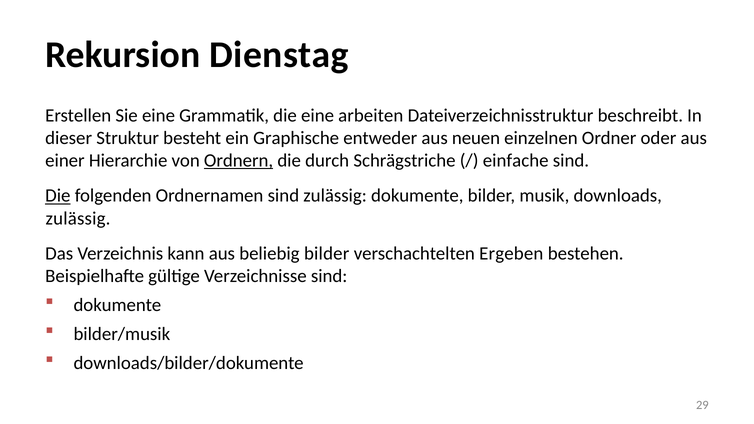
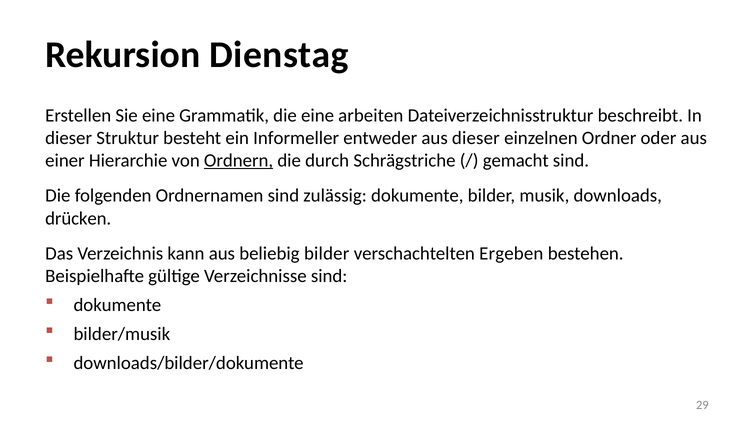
Graphische: Graphische -> Informeller
aus neuen: neuen -> dieser
einfache: einfache -> gemacht
Die at (58, 196) underline: present -> none
zulässig at (78, 218): zulässig -> drücken
